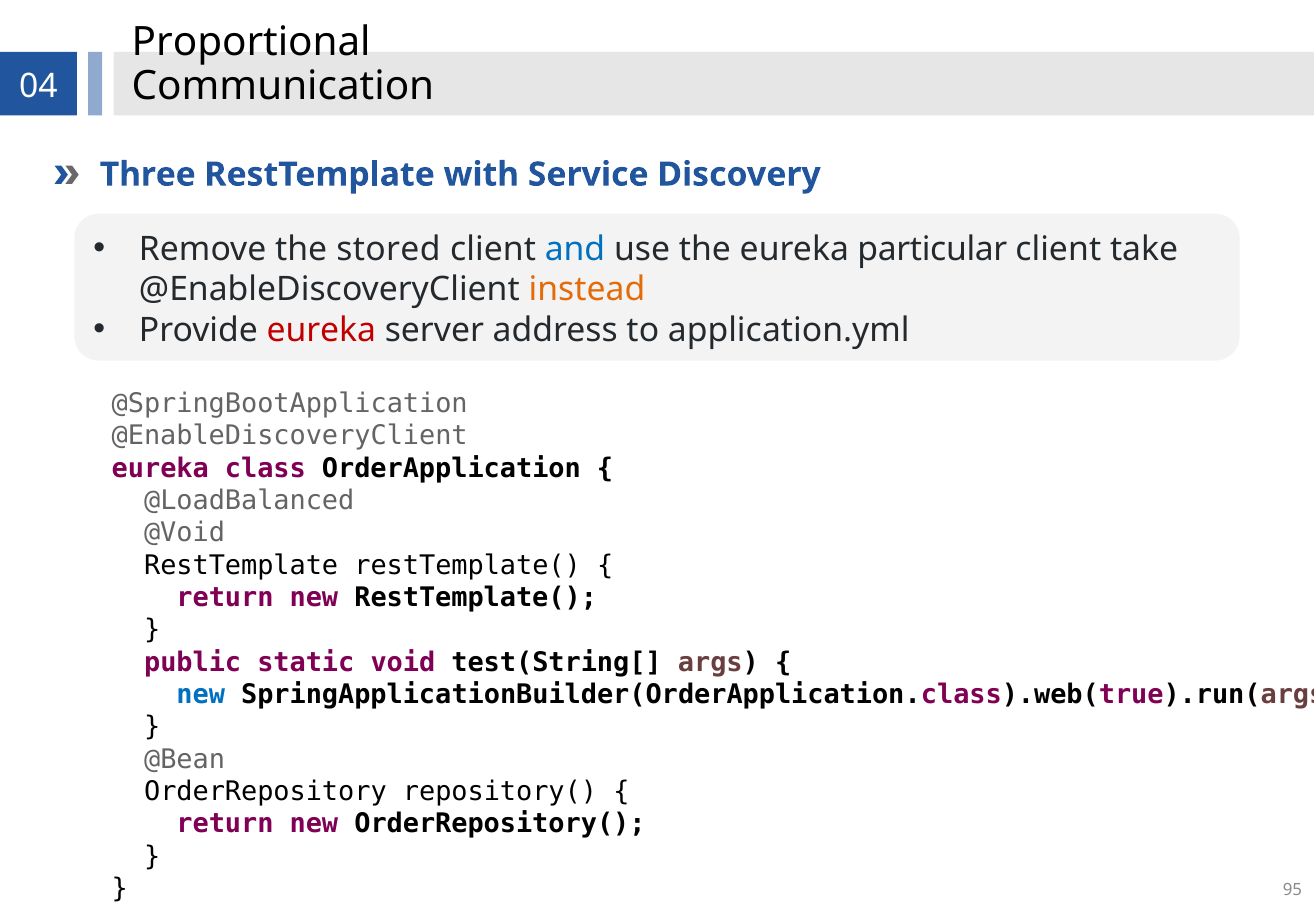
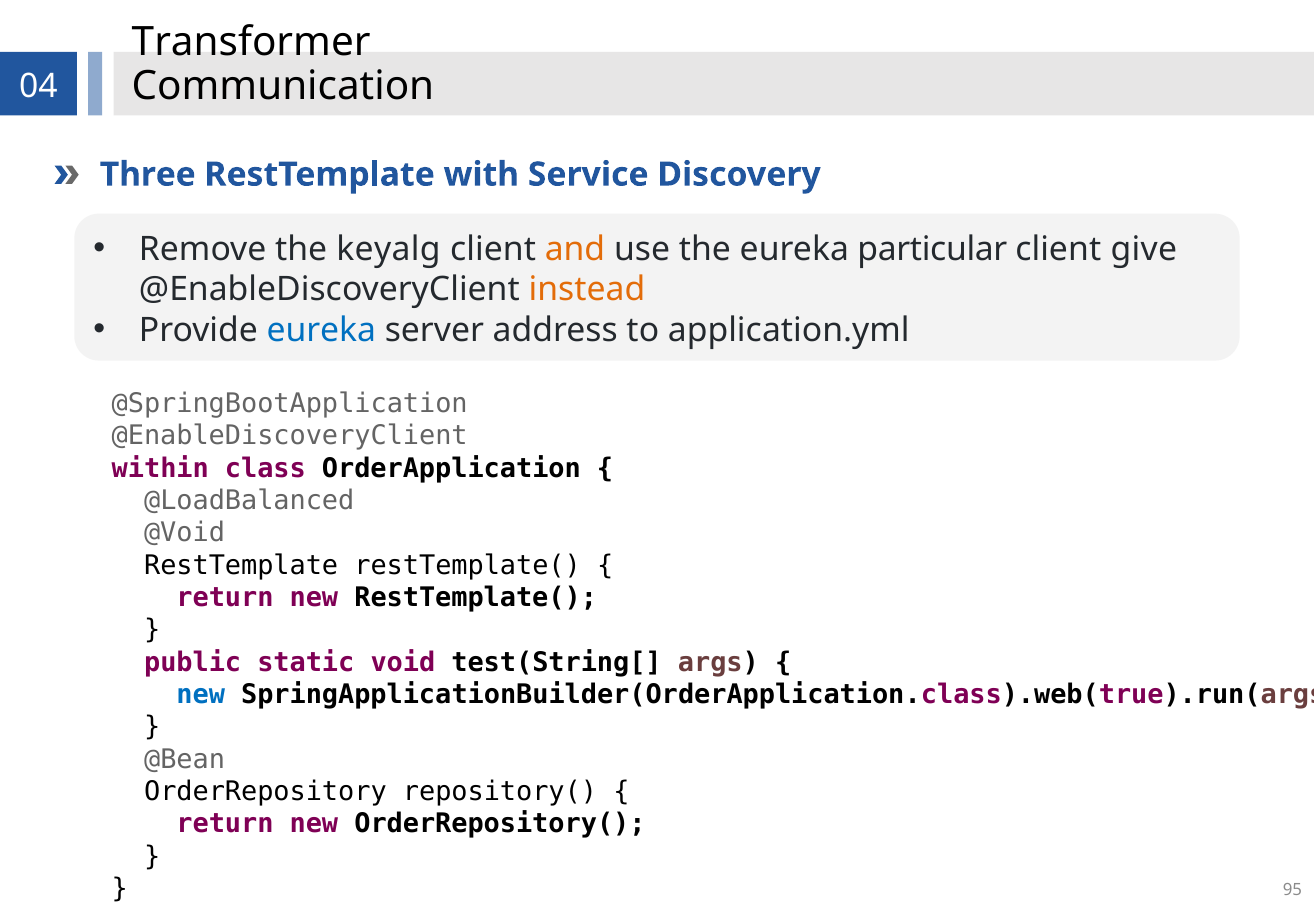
Proportional: Proportional -> Transformer
stored: stored -> keyalg
and colour: blue -> orange
take: take -> give
eureka at (321, 330) colour: red -> blue
eureka at (160, 468): eureka -> within
